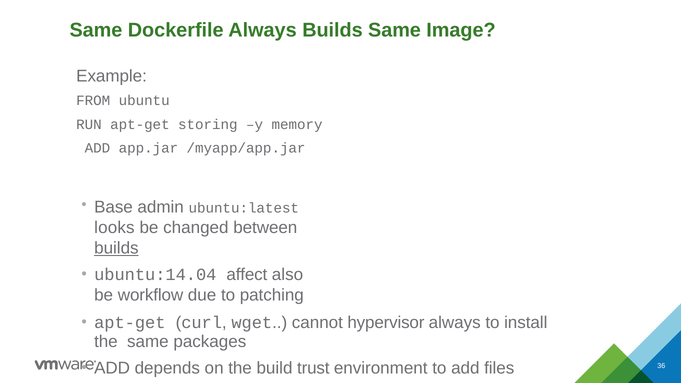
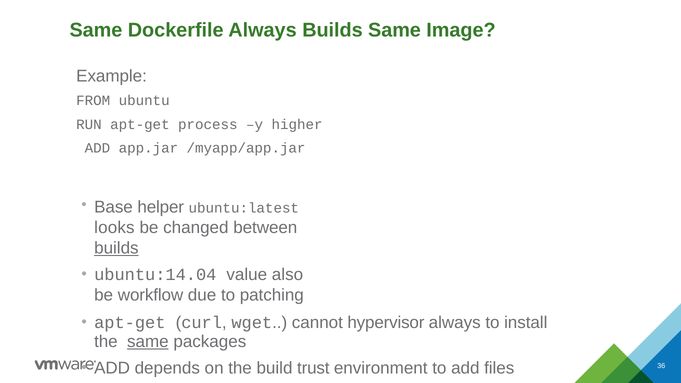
storing: storing -> process
memory: memory -> higher
admin: admin -> helper
affect: affect -> value
same at (148, 342) underline: none -> present
